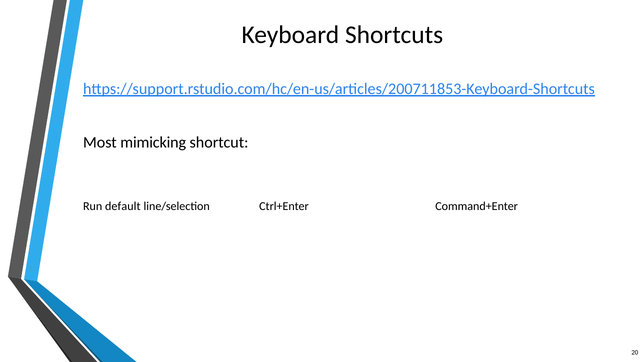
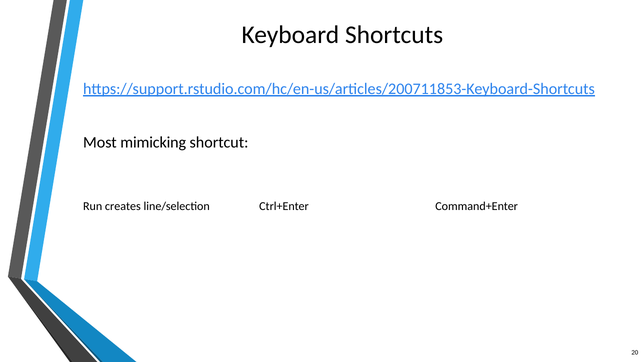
default: default -> creates
